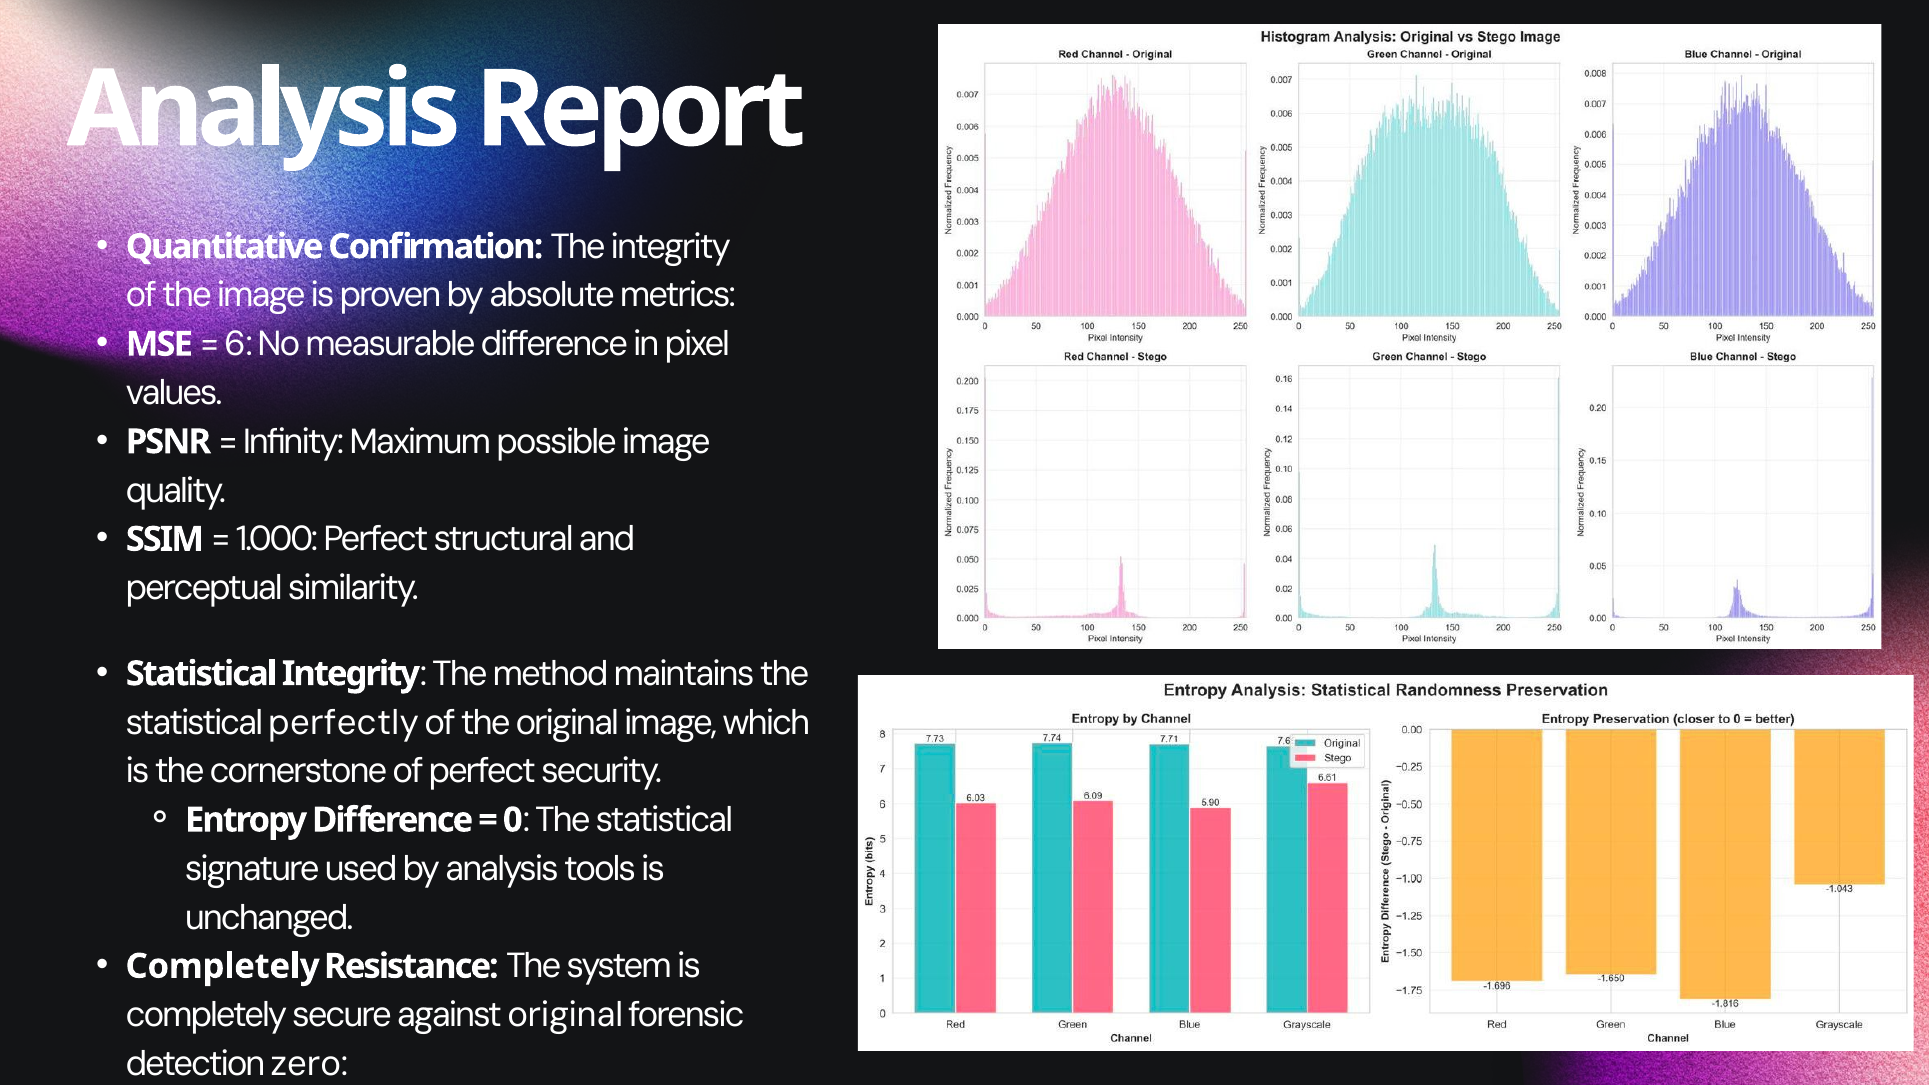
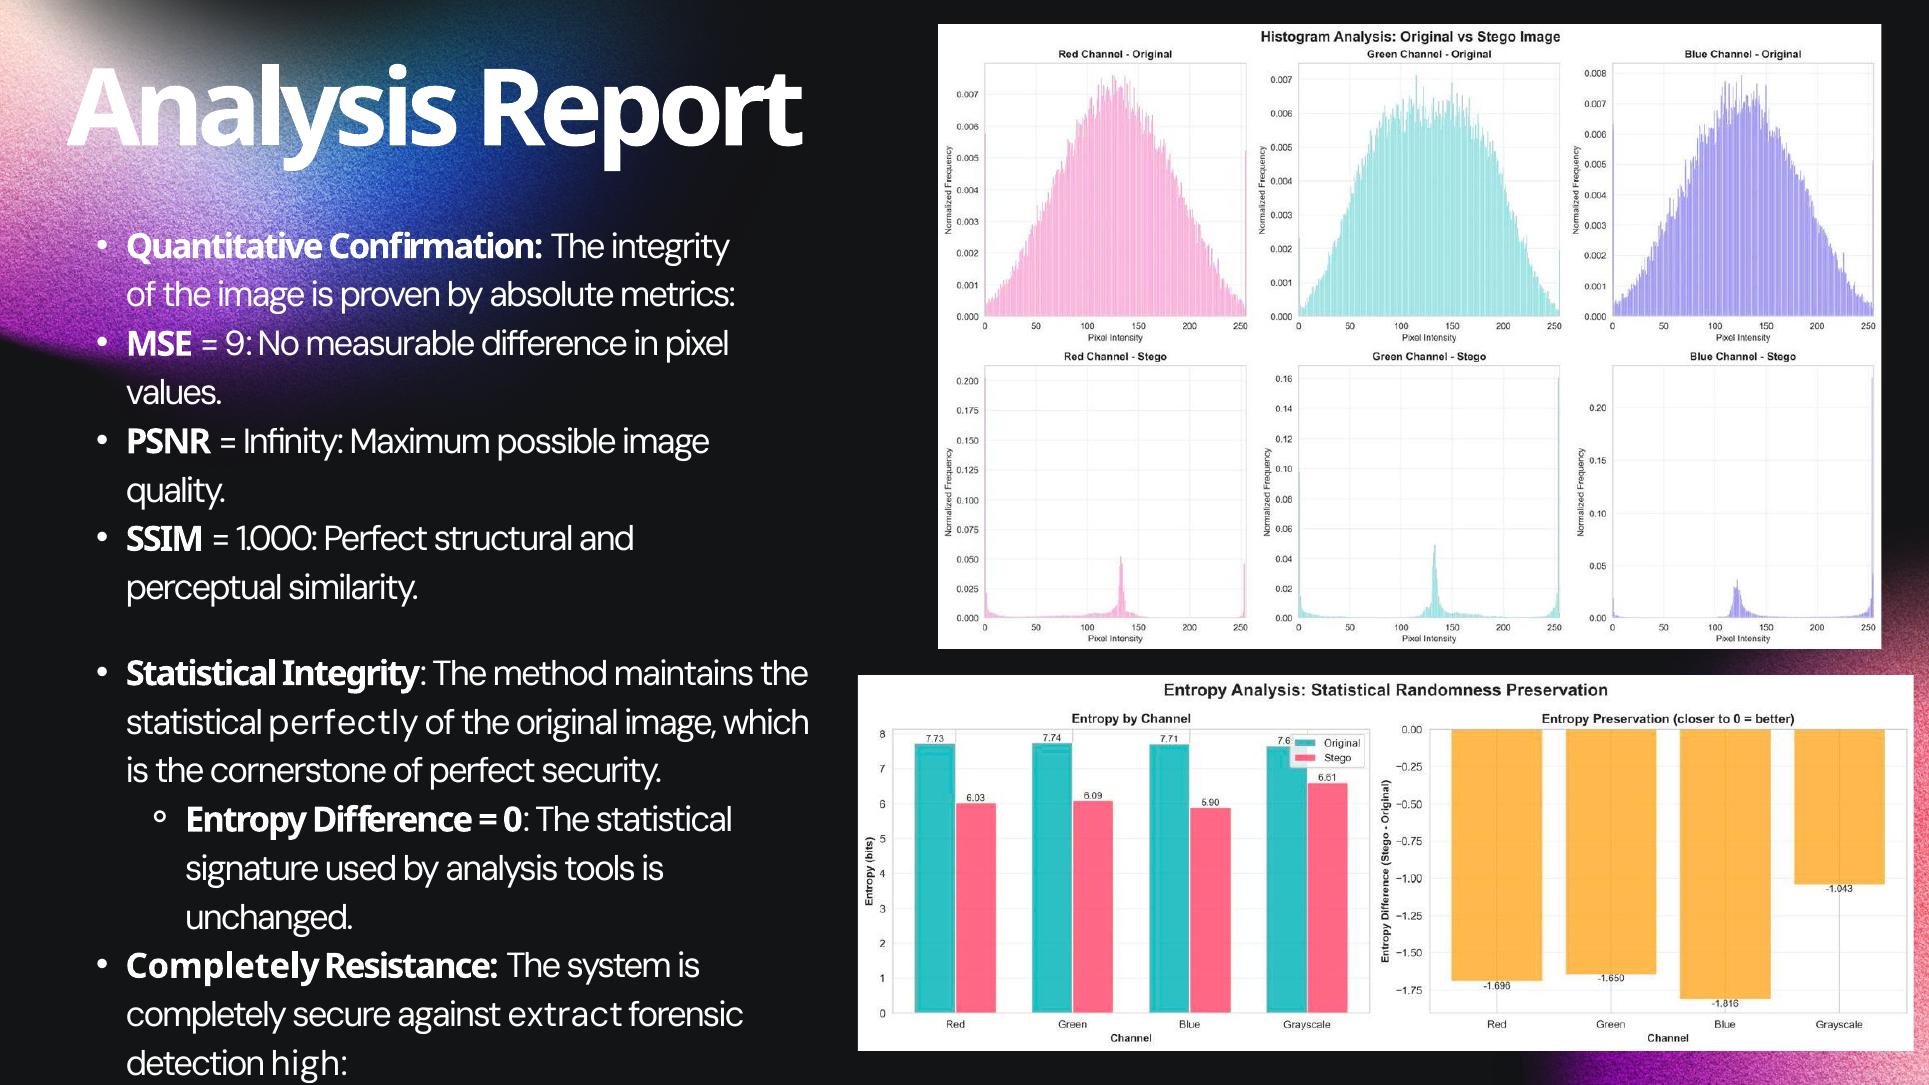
6: 6 -> 9
against original: original -> extract
zero: zero -> high
